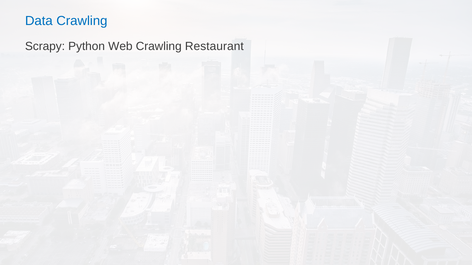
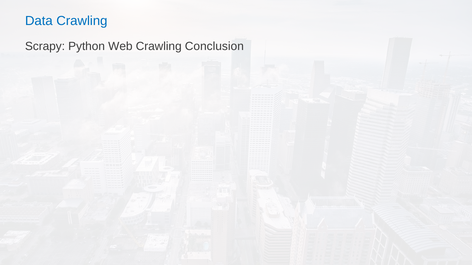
Restaurant: Restaurant -> Conclusion
